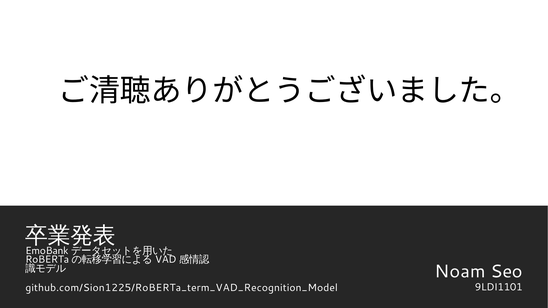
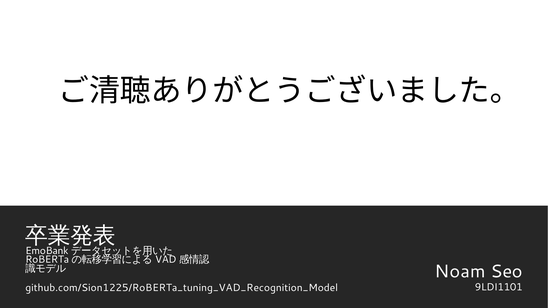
github.com/Sion1225/RoBERTa_term_VAD_Recognition_Model: github.com/Sion1225/RoBERTa_term_VAD_Recognition_Model -> github.com/Sion1225/RoBERTa_tuning_VAD_Recognition_Model
